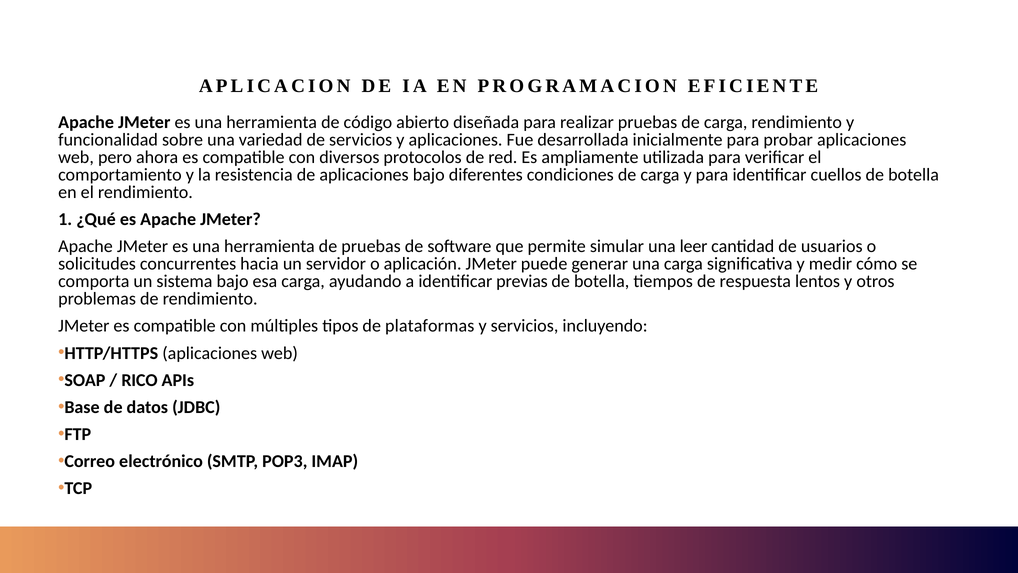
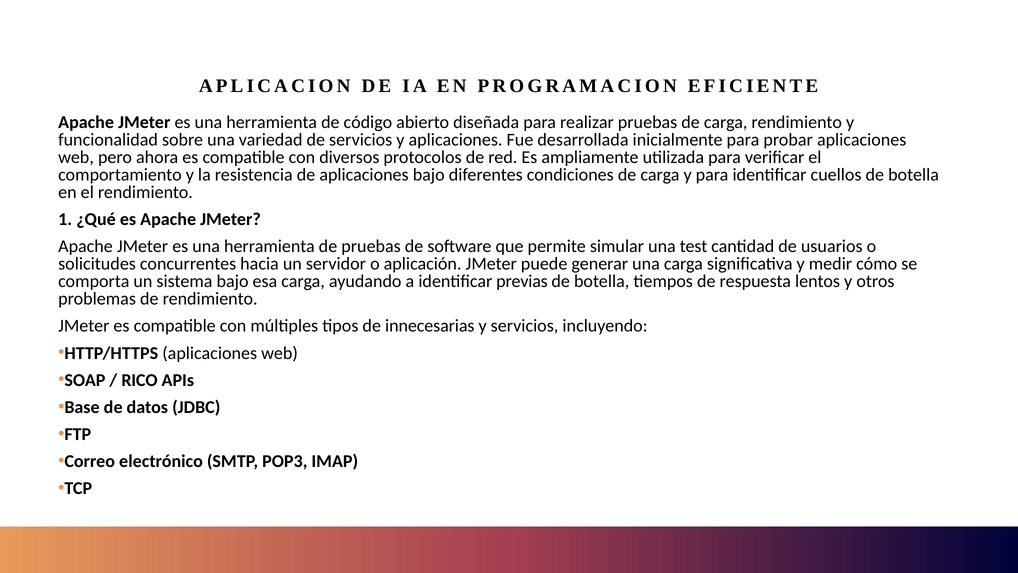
leer: leer -> test
plataformas: plataformas -> innecesarias
